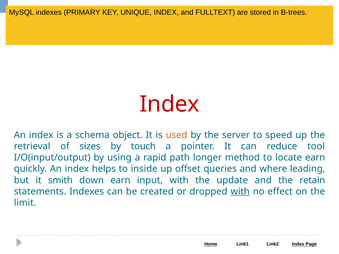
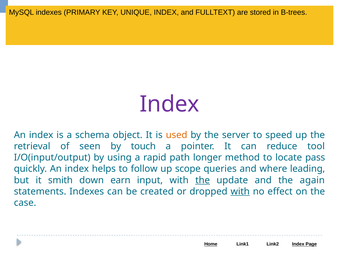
Index at (170, 104) colour: red -> purple
sizes: sizes -> seen
locate earn: earn -> pass
inside: inside -> follow
offset: offset -> scope
the at (203, 180) underline: none -> present
retain: retain -> again
limit: limit -> case
